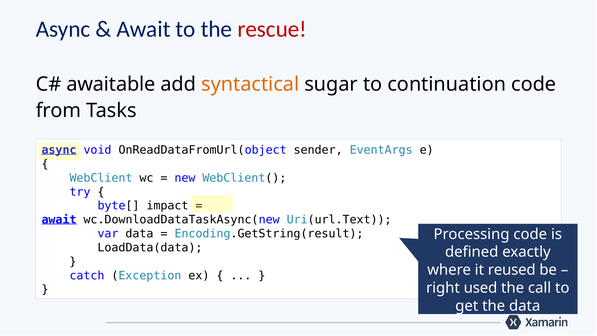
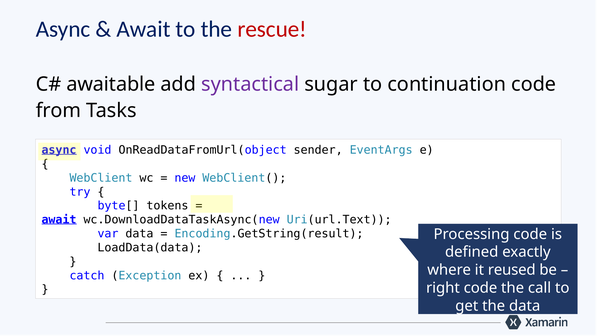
syntactical colour: orange -> purple
impact: impact -> tokens
right used: used -> code
